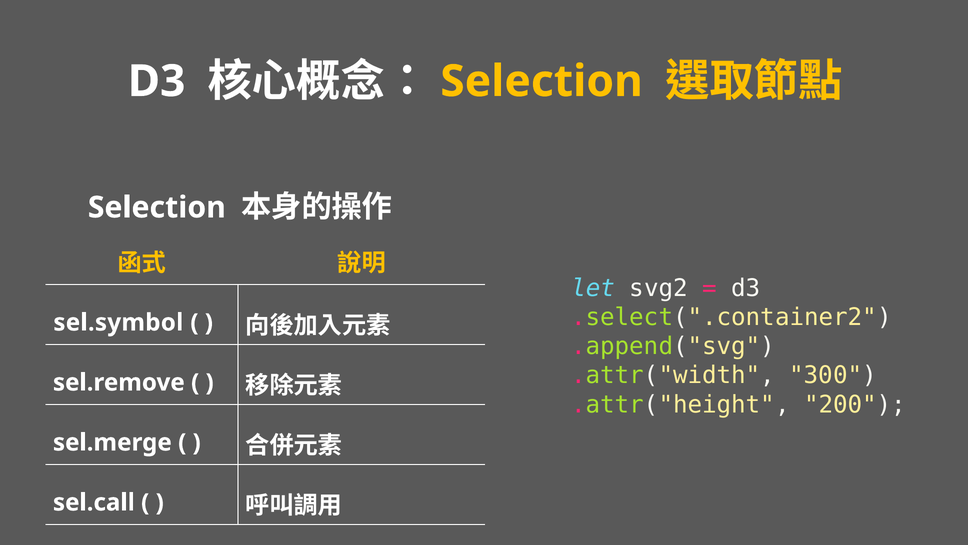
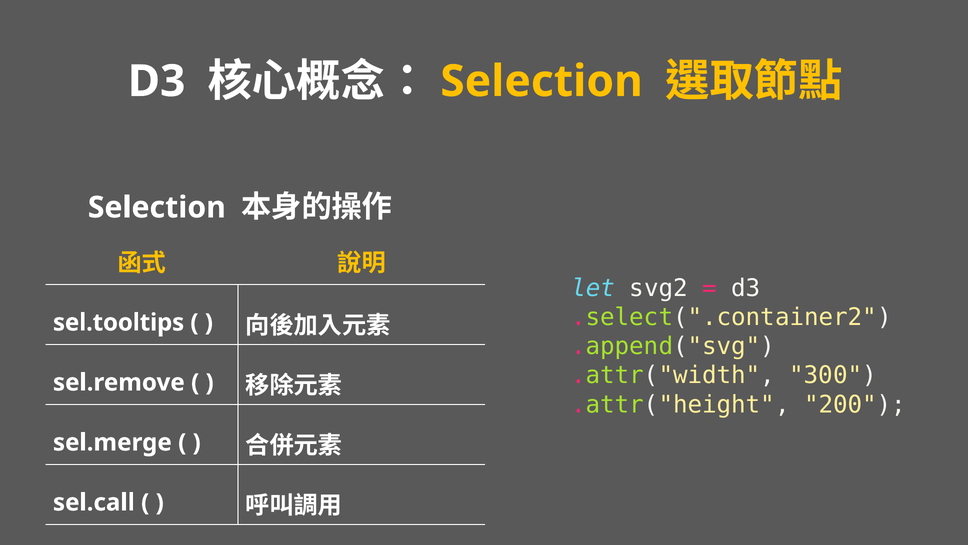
sel.symbol: sel.symbol -> sel.tooltips
